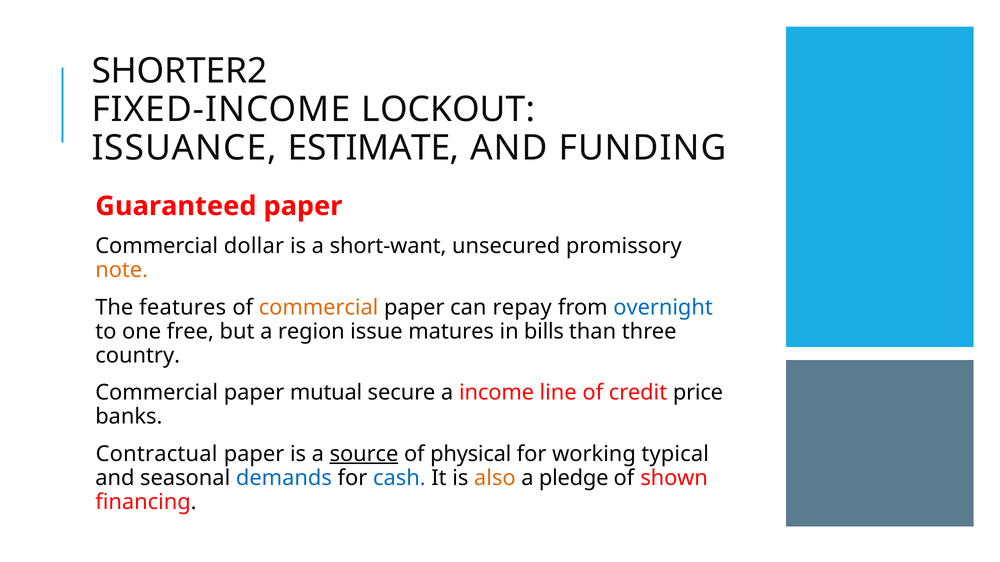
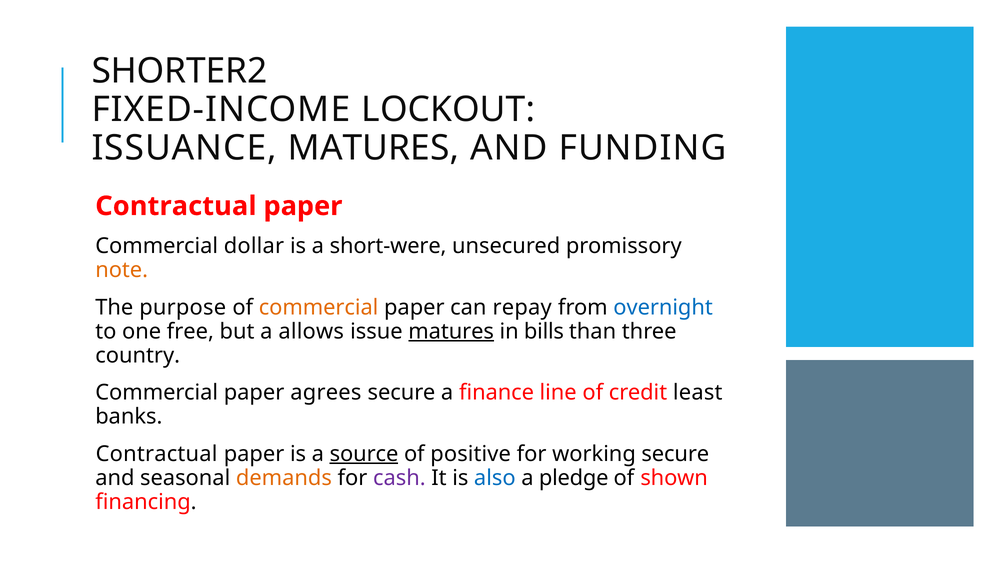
ISSUANCE ESTIMATE: ESTIMATE -> MATURES
Guaranteed at (176, 206): Guaranteed -> Contractual
short-want: short-want -> short-were
features: features -> purpose
region: region -> allows
matures at (451, 332) underline: none -> present
mutual: mutual -> agrees
income: income -> finance
price: price -> least
physical: physical -> positive
working typical: typical -> secure
demands colour: blue -> orange
cash colour: blue -> purple
also colour: orange -> blue
